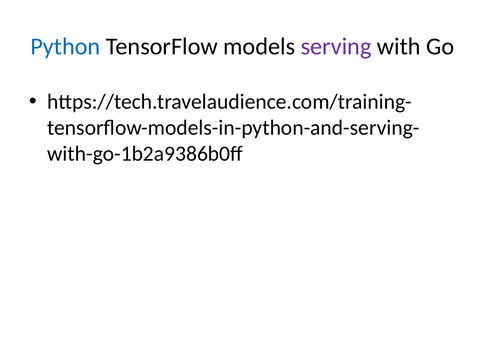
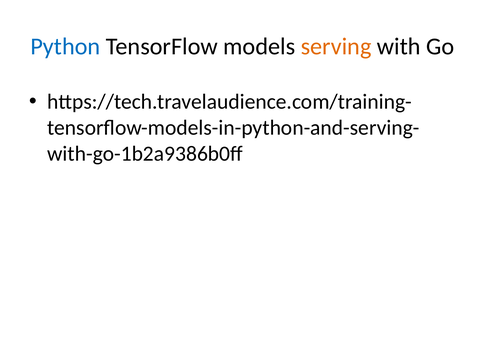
serving colour: purple -> orange
